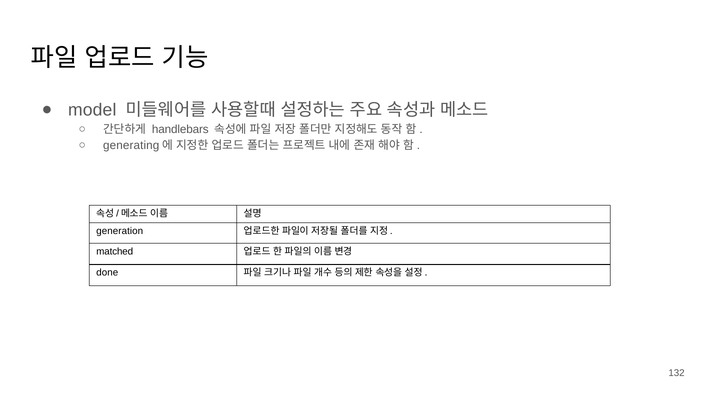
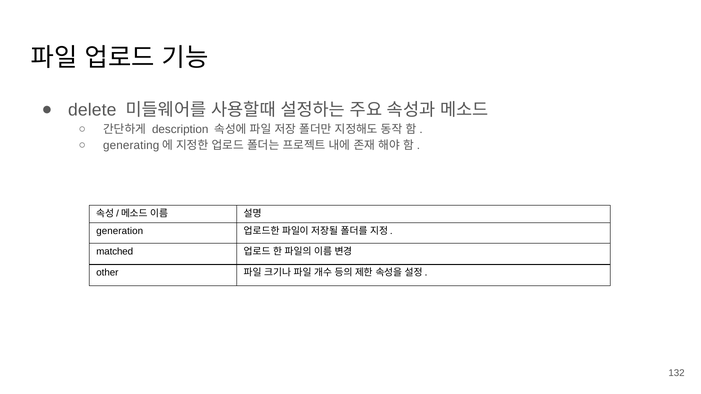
model: model -> delete
handlebars: handlebars -> description
done: done -> other
